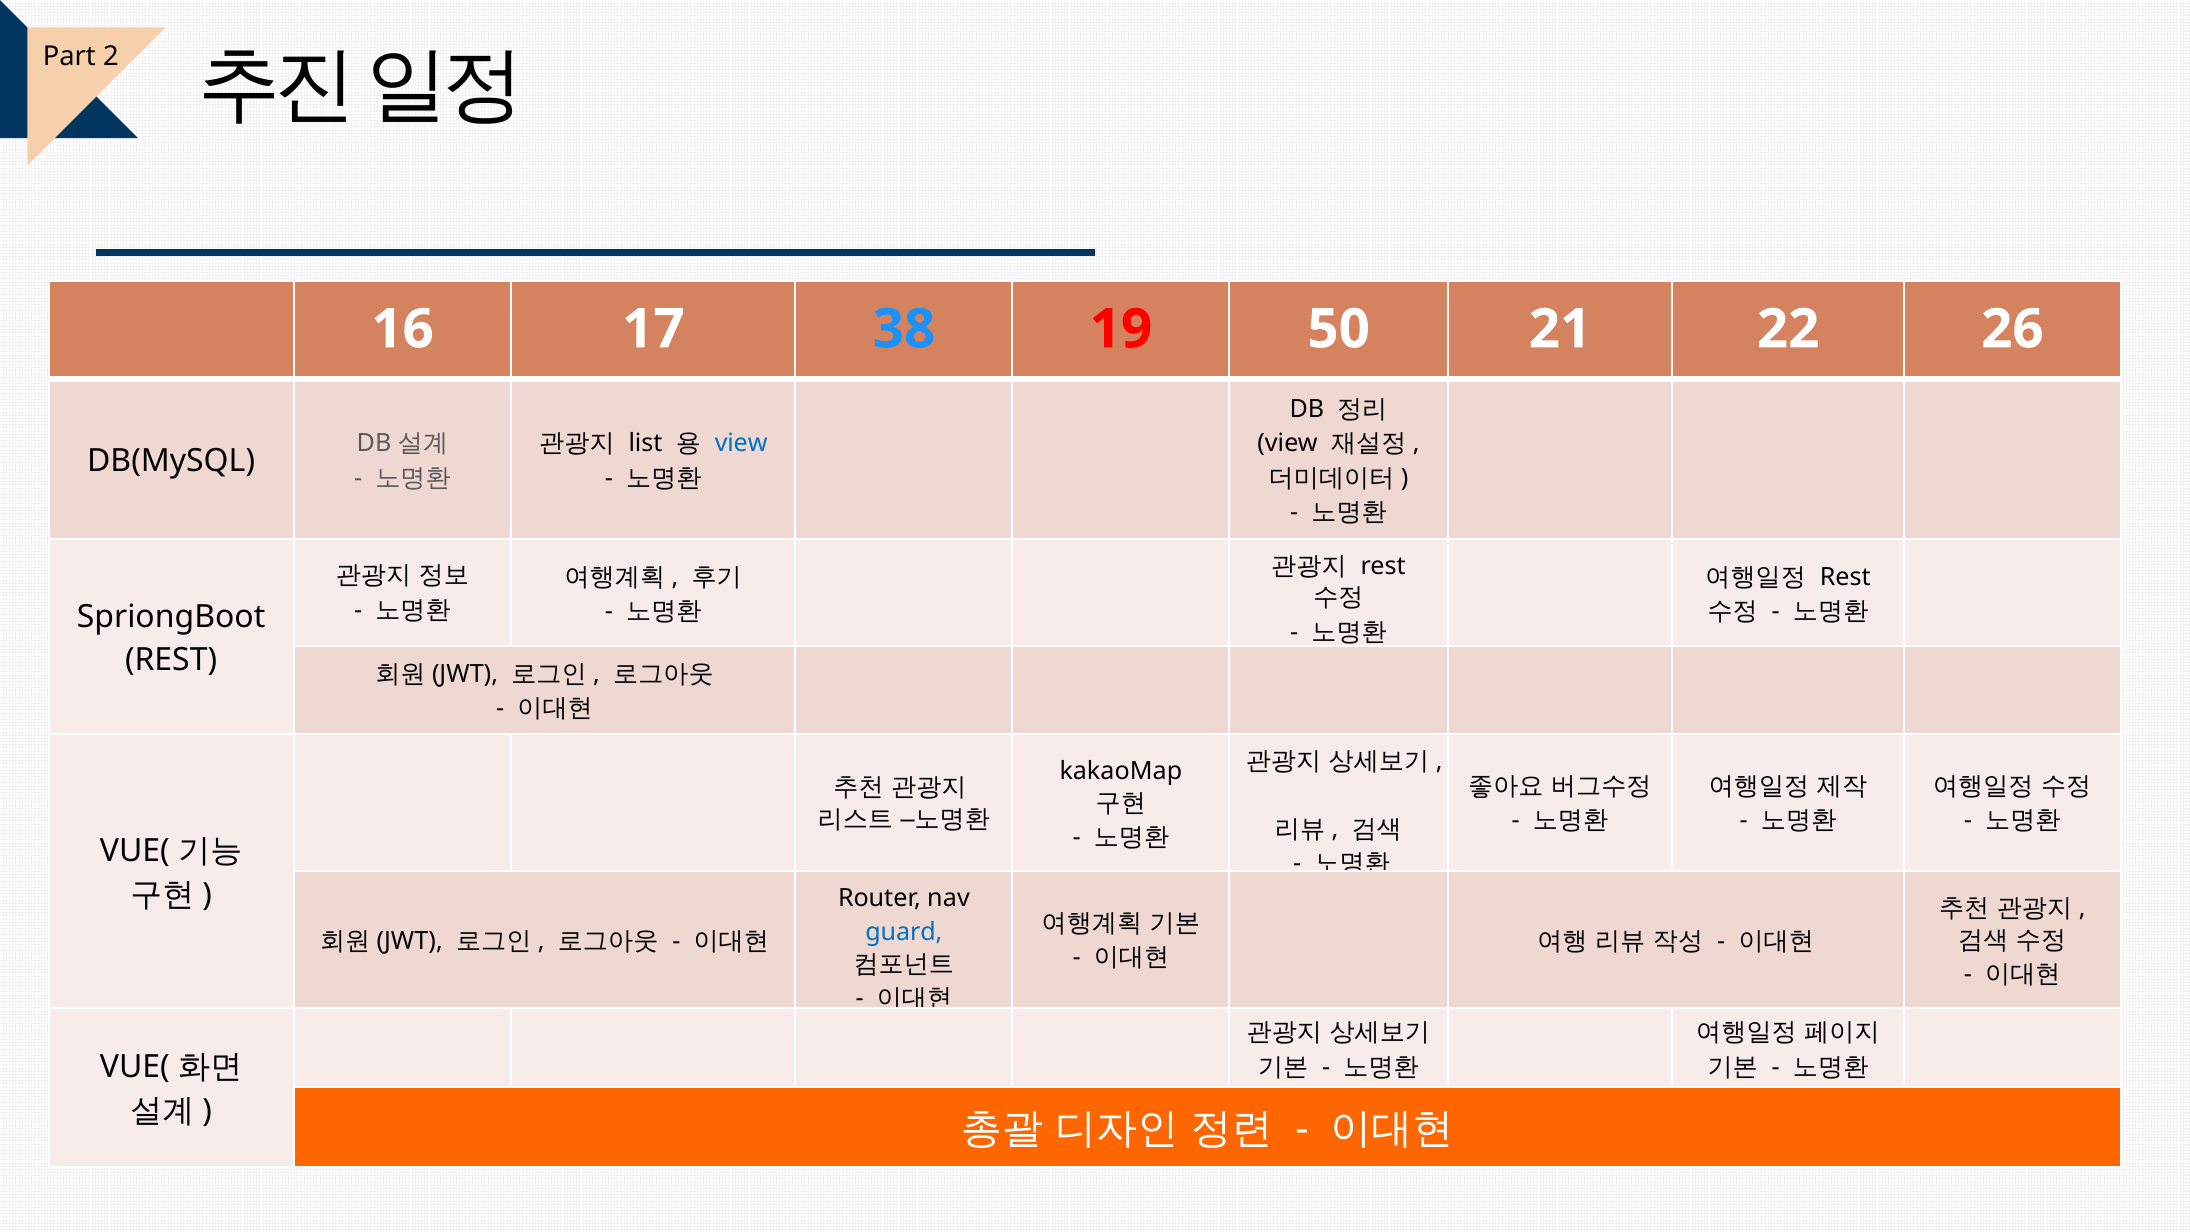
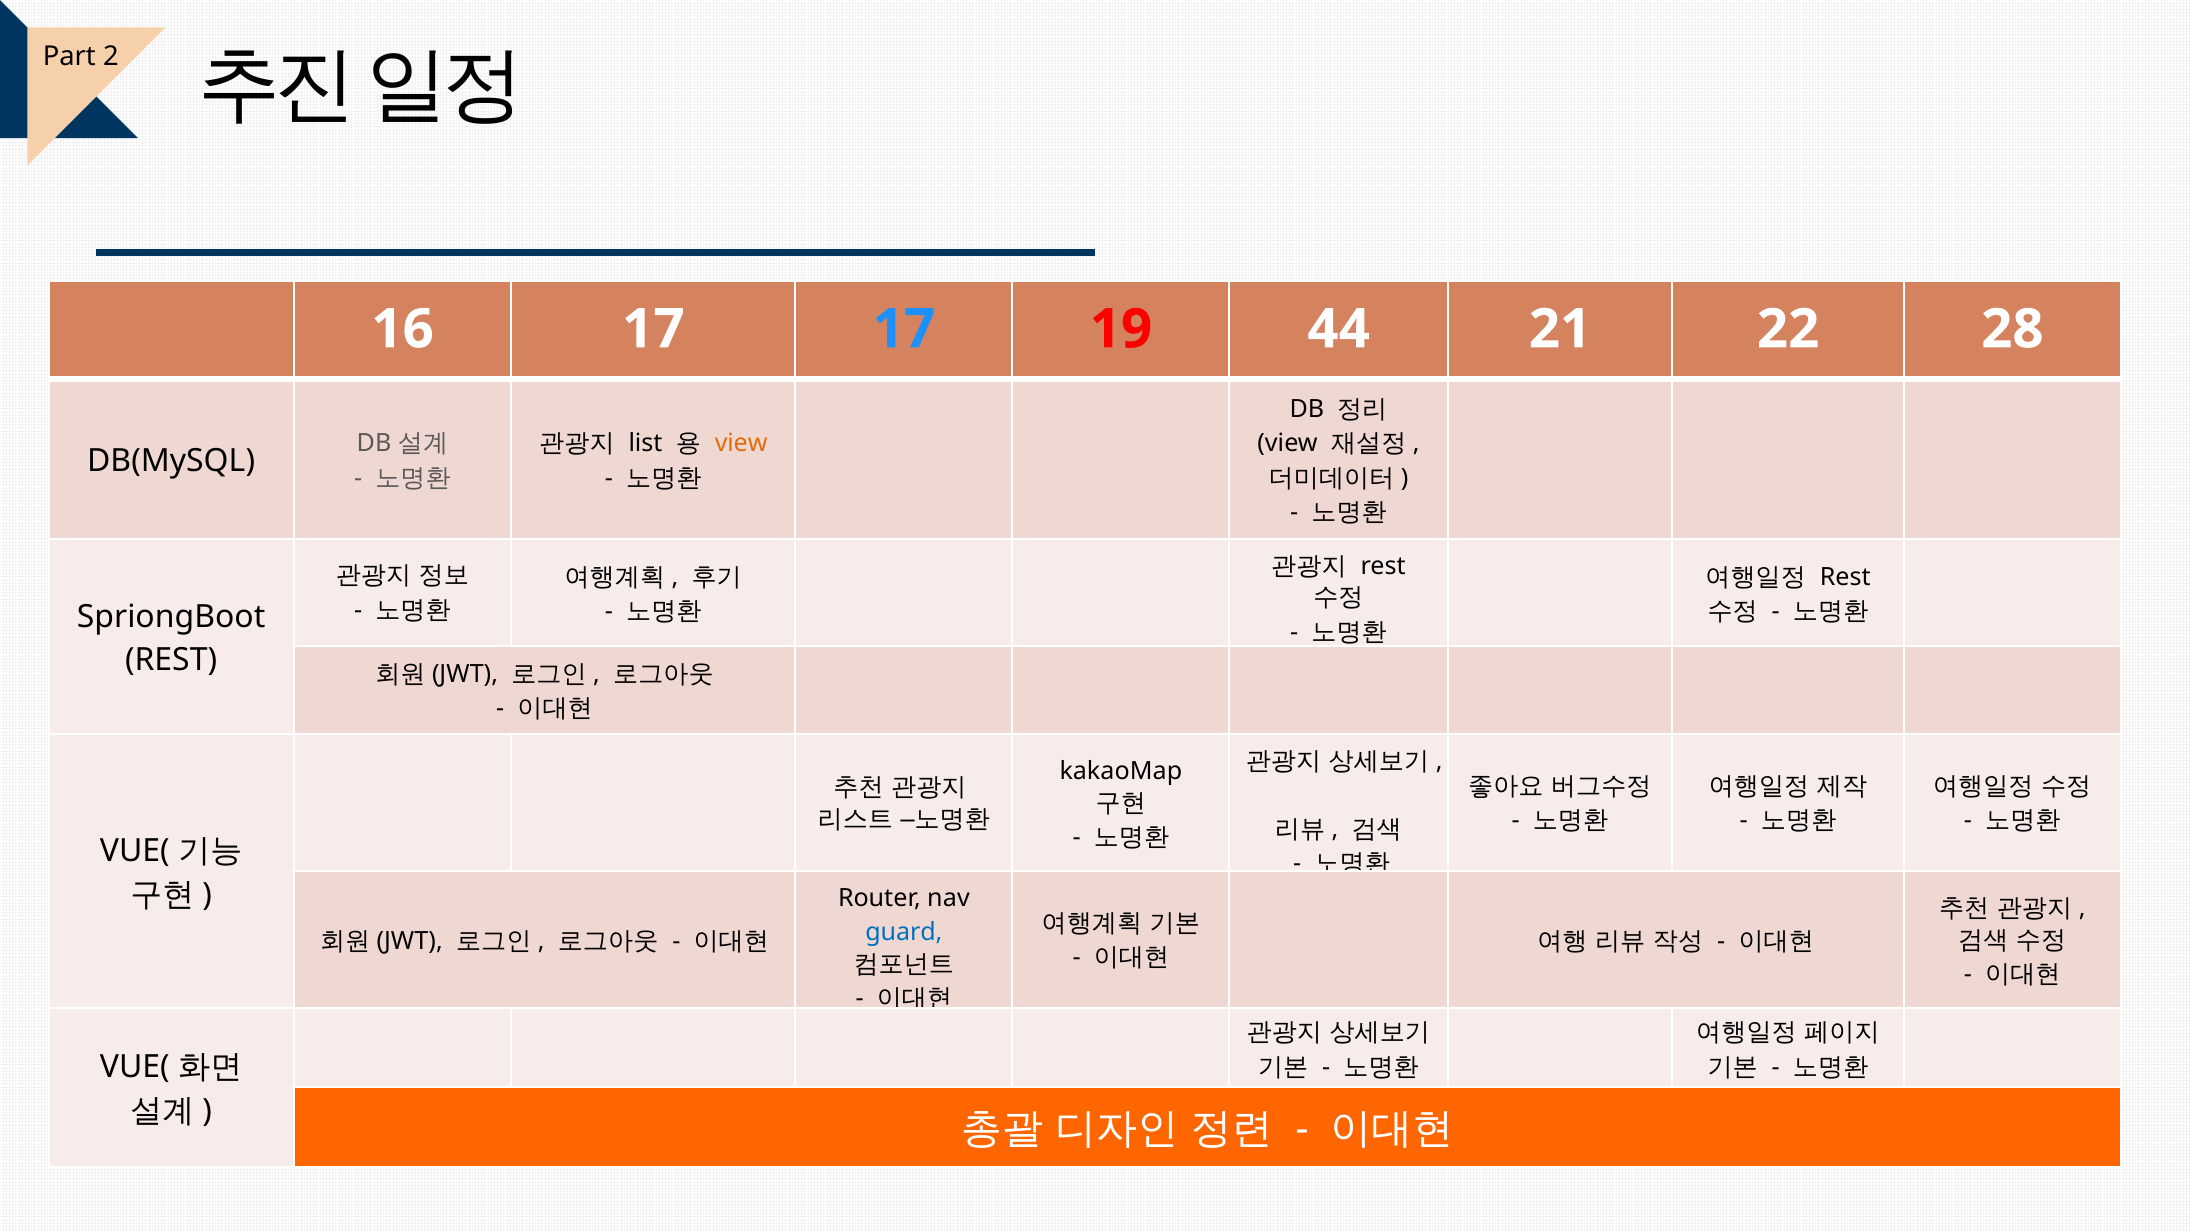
17 38: 38 -> 17
50: 50 -> 44
26: 26 -> 28
view at (741, 444) colour: blue -> orange
